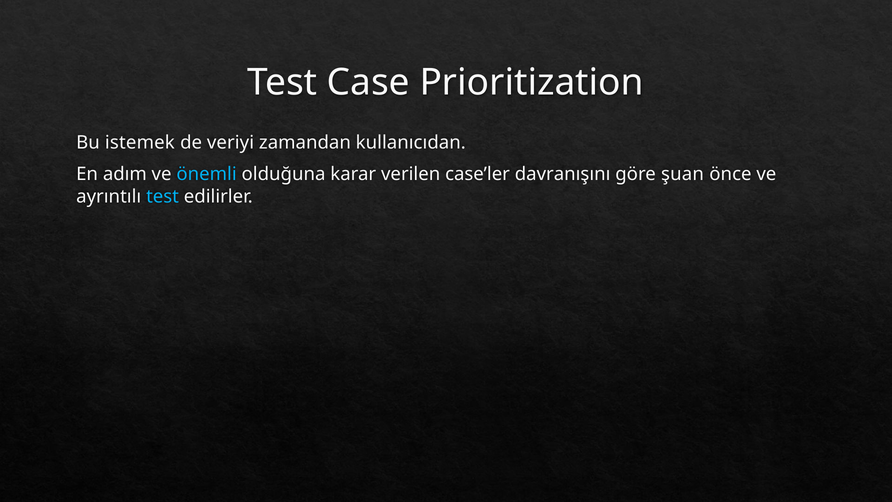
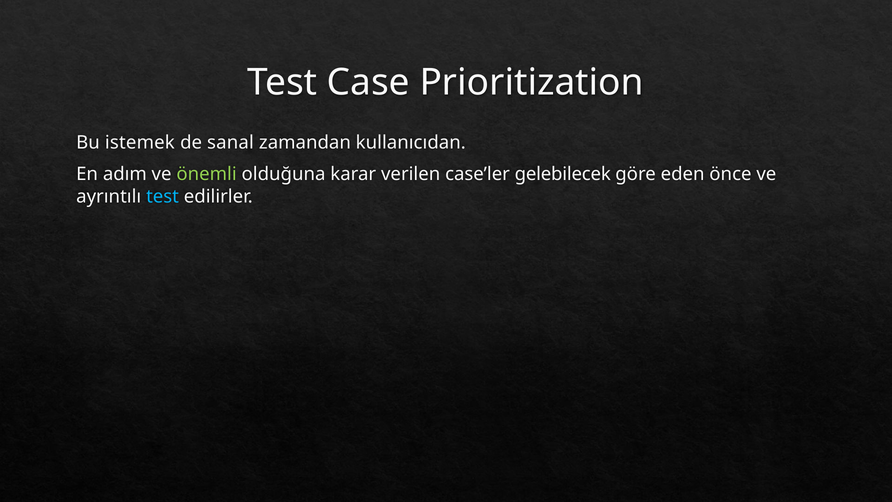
veriyi: veriyi -> sanal
önemli colour: light blue -> light green
davranışını: davranışını -> gelebilecek
şuan: şuan -> eden
